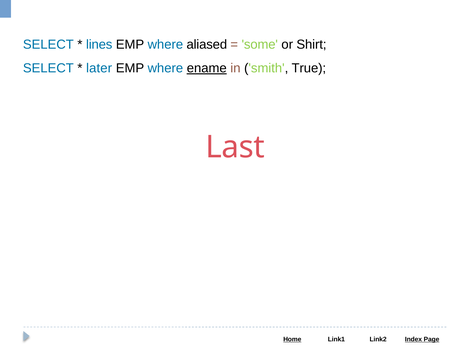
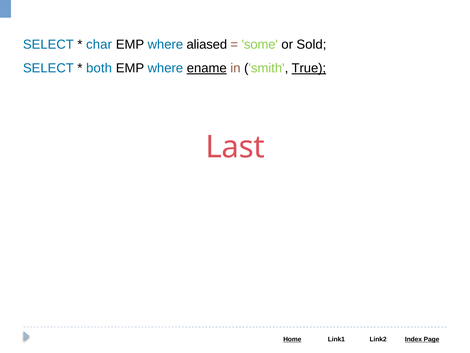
lines: lines -> char
Shirt: Shirt -> Sold
later: later -> both
True underline: none -> present
